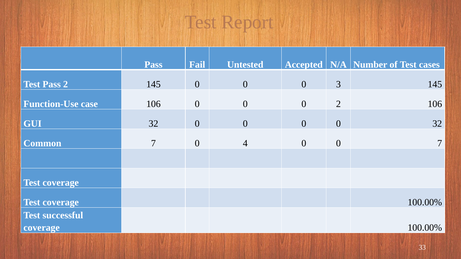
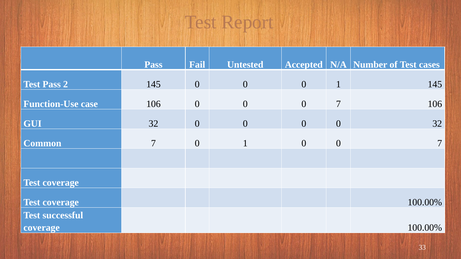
0 0 3: 3 -> 1
0 0 0 2: 2 -> 7
7 0 4: 4 -> 1
